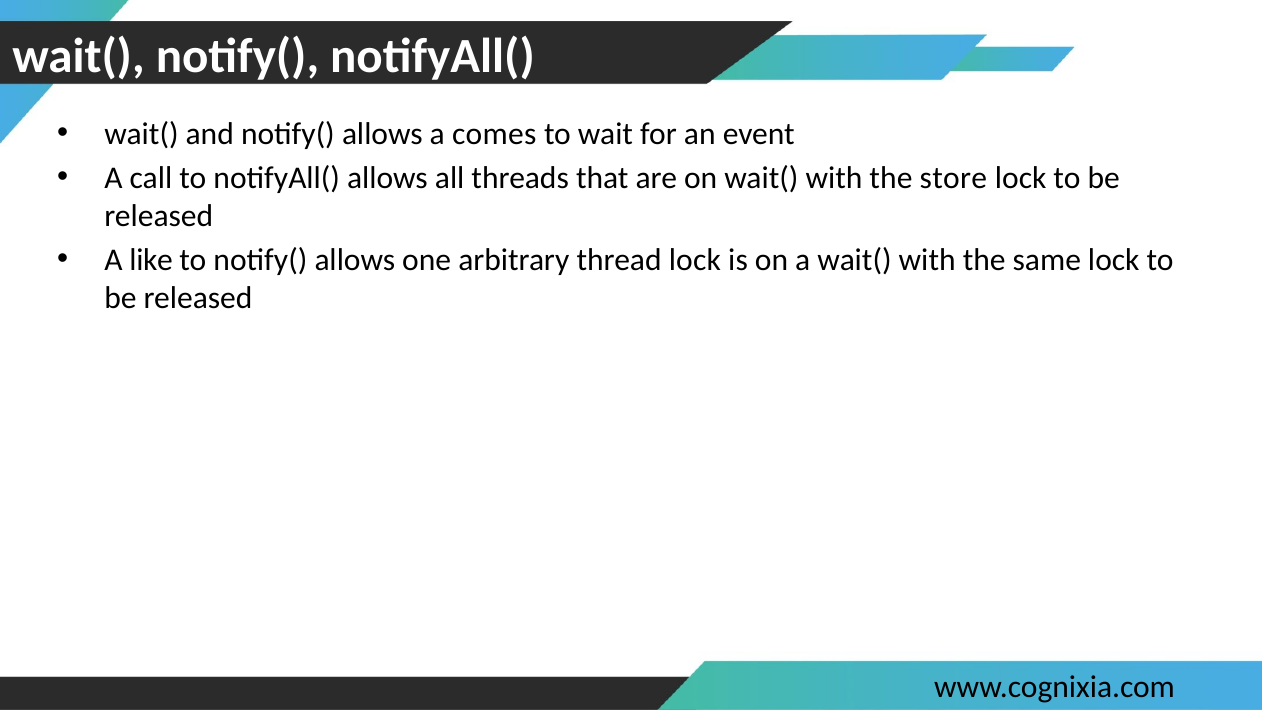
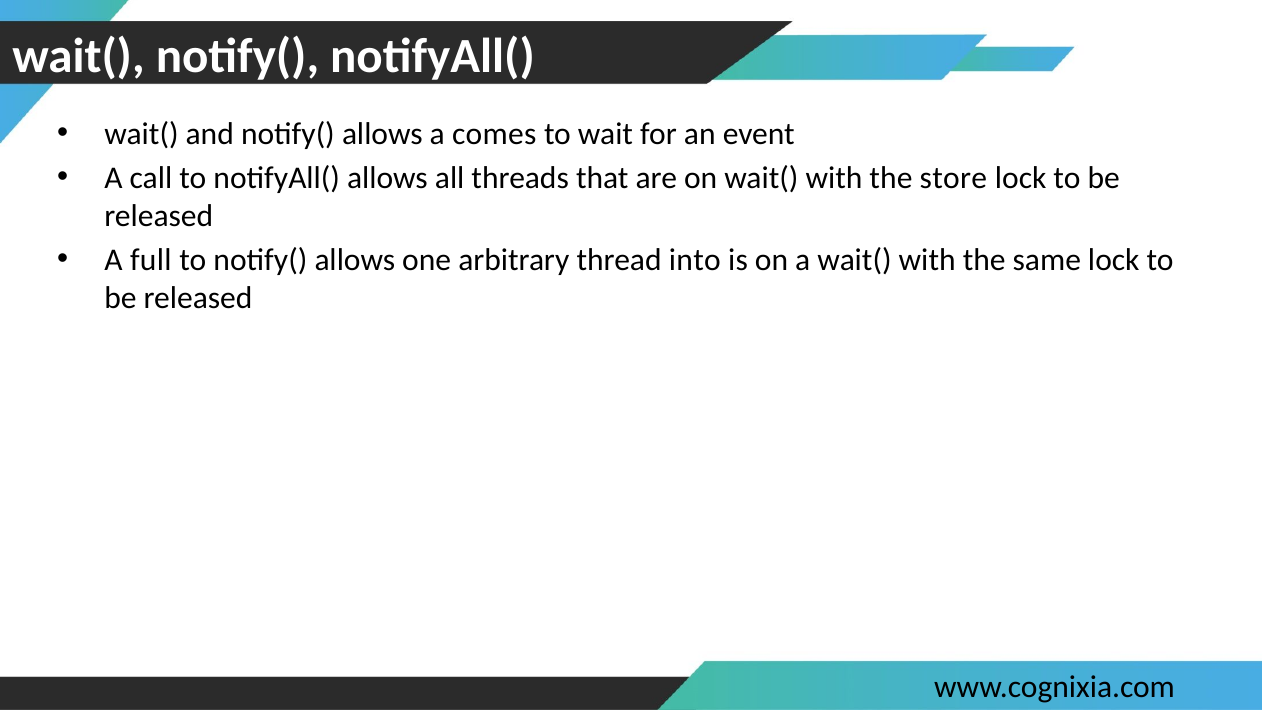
like: like -> full
thread lock: lock -> into
